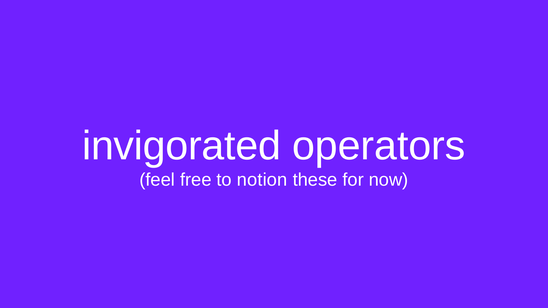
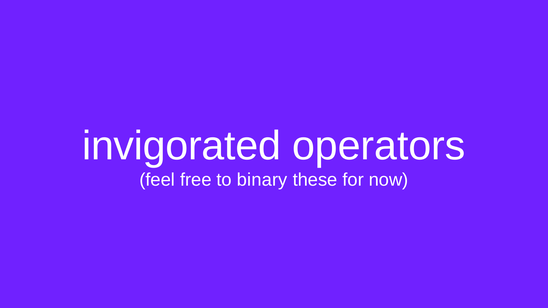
notion: notion -> binary
